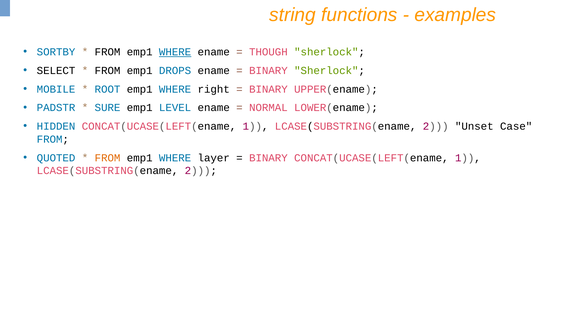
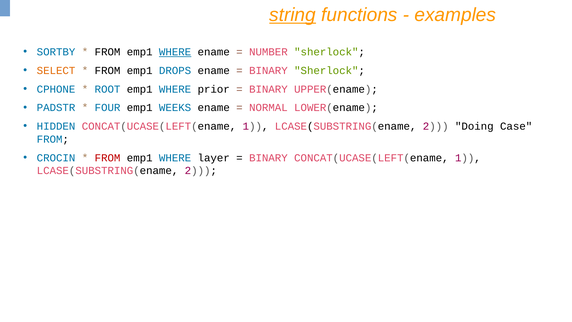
string underline: none -> present
THOUGH: THOUGH -> NUMBER
SELECT colour: black -> orange
MOBILE: MOBILE -> CPHONE
right: right -> prior
SURE: SURE -> FOUR
LEVEL: LEVEL -> WEEKS
Unset: Unset -> Doing
QUOTED: QUOTED -> CROCIN
FROM at (108, 158) colour: orange -> red
